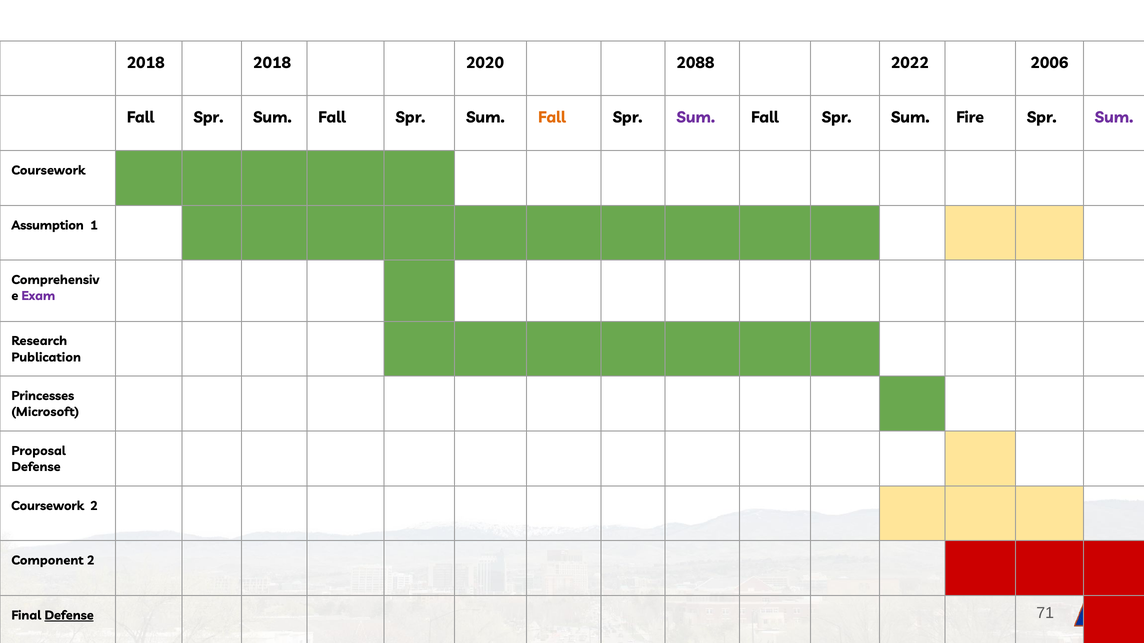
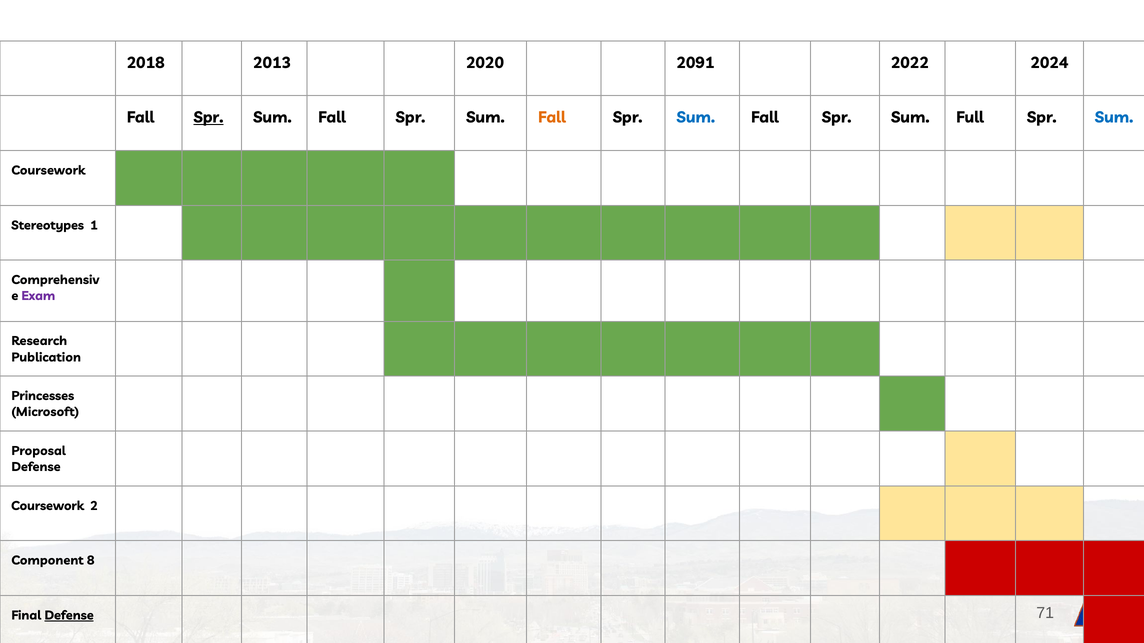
2018 2018: 2018 -> 2013
2088: 2088 -> 2091
2006: 2006 -> 2024
Spr at (208, 118) underline: none -> present
Sum at (696, 118) colour: purple -> blue
Fire: Fire -> Full
Sum at (1114, 118) colour: purple -> blue
Assumption: Assumption -> Stereotypes
Component 2: 2 -> 8
